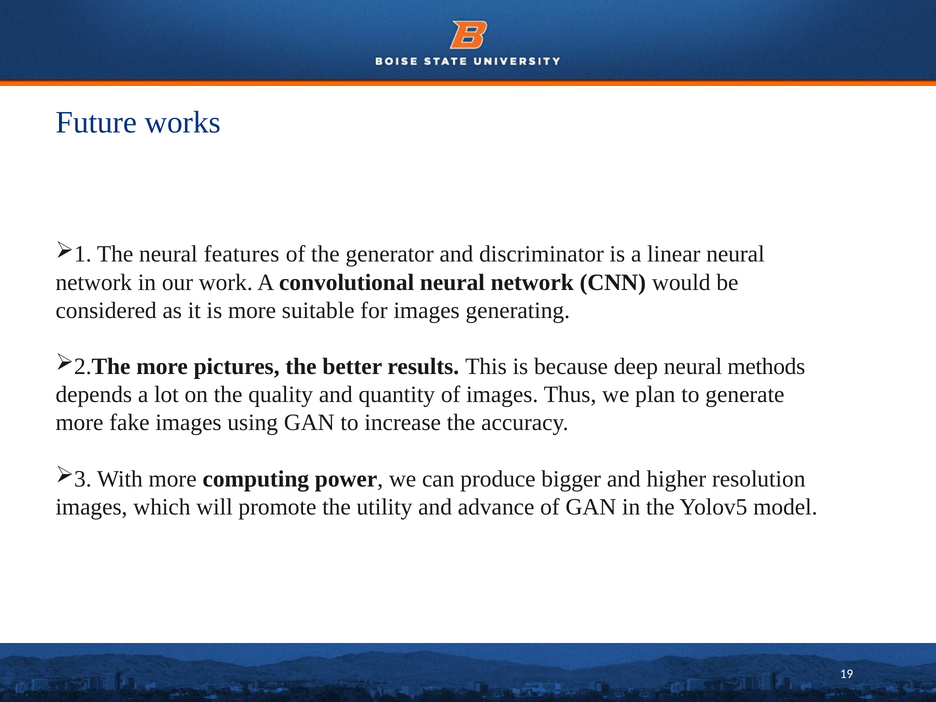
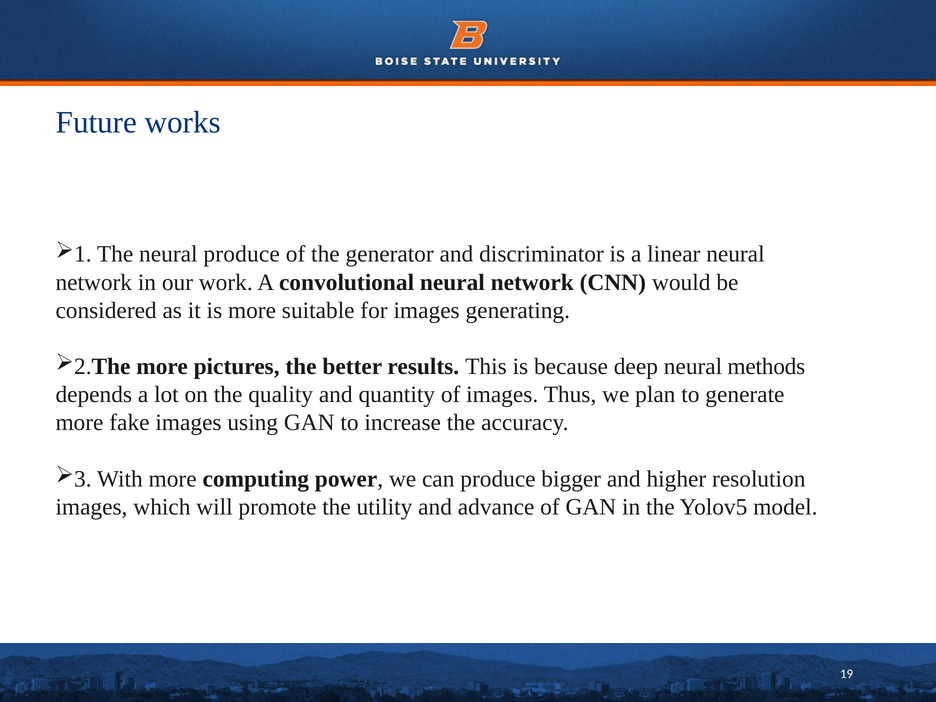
neural features: features -> produce
